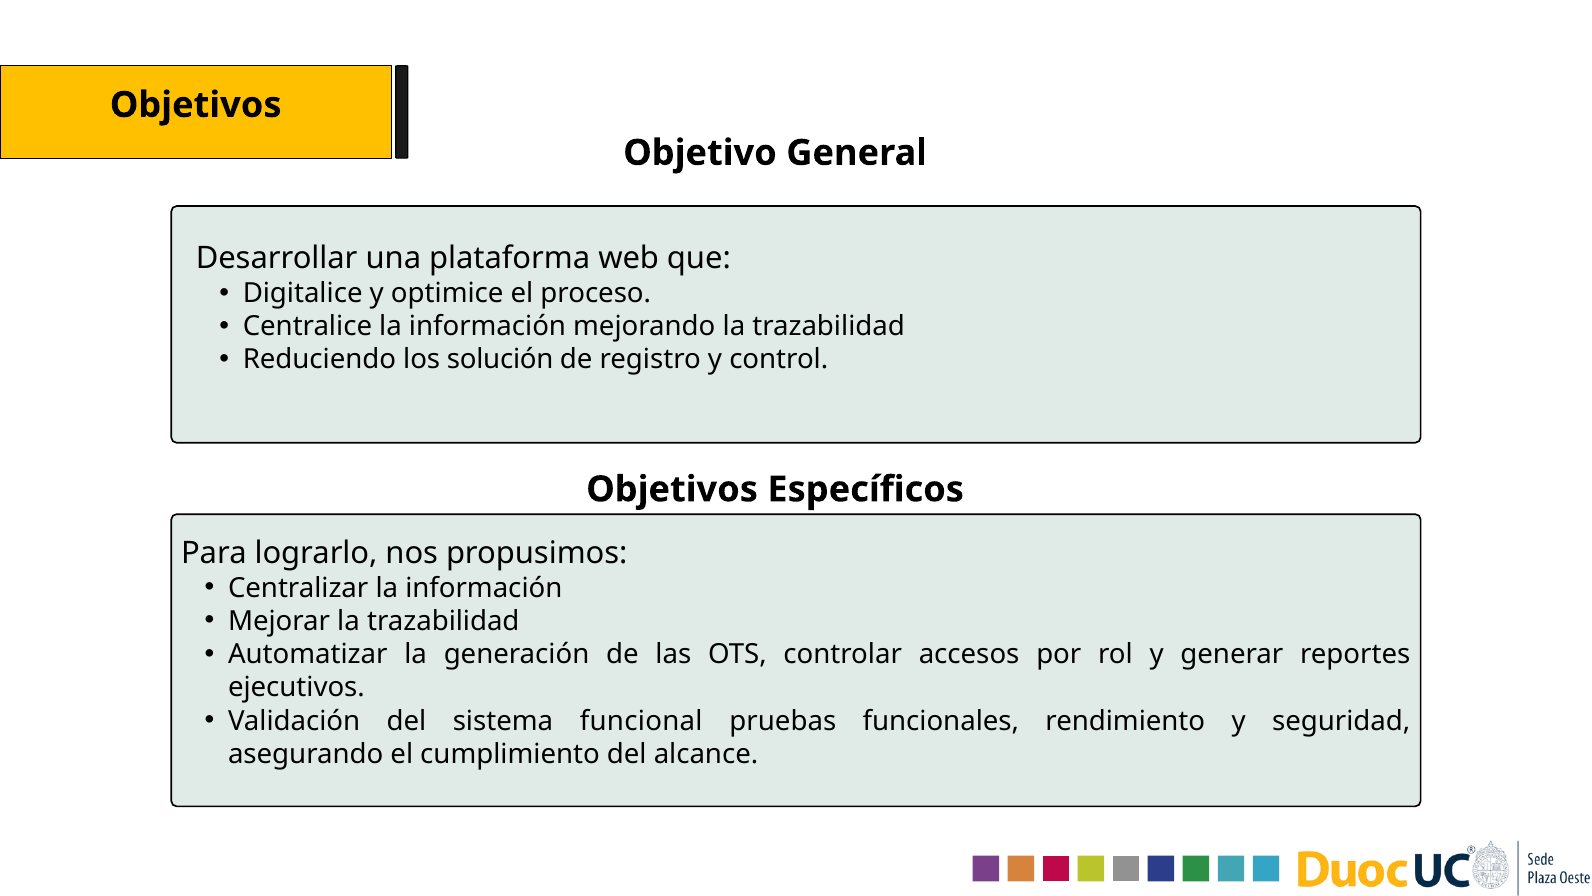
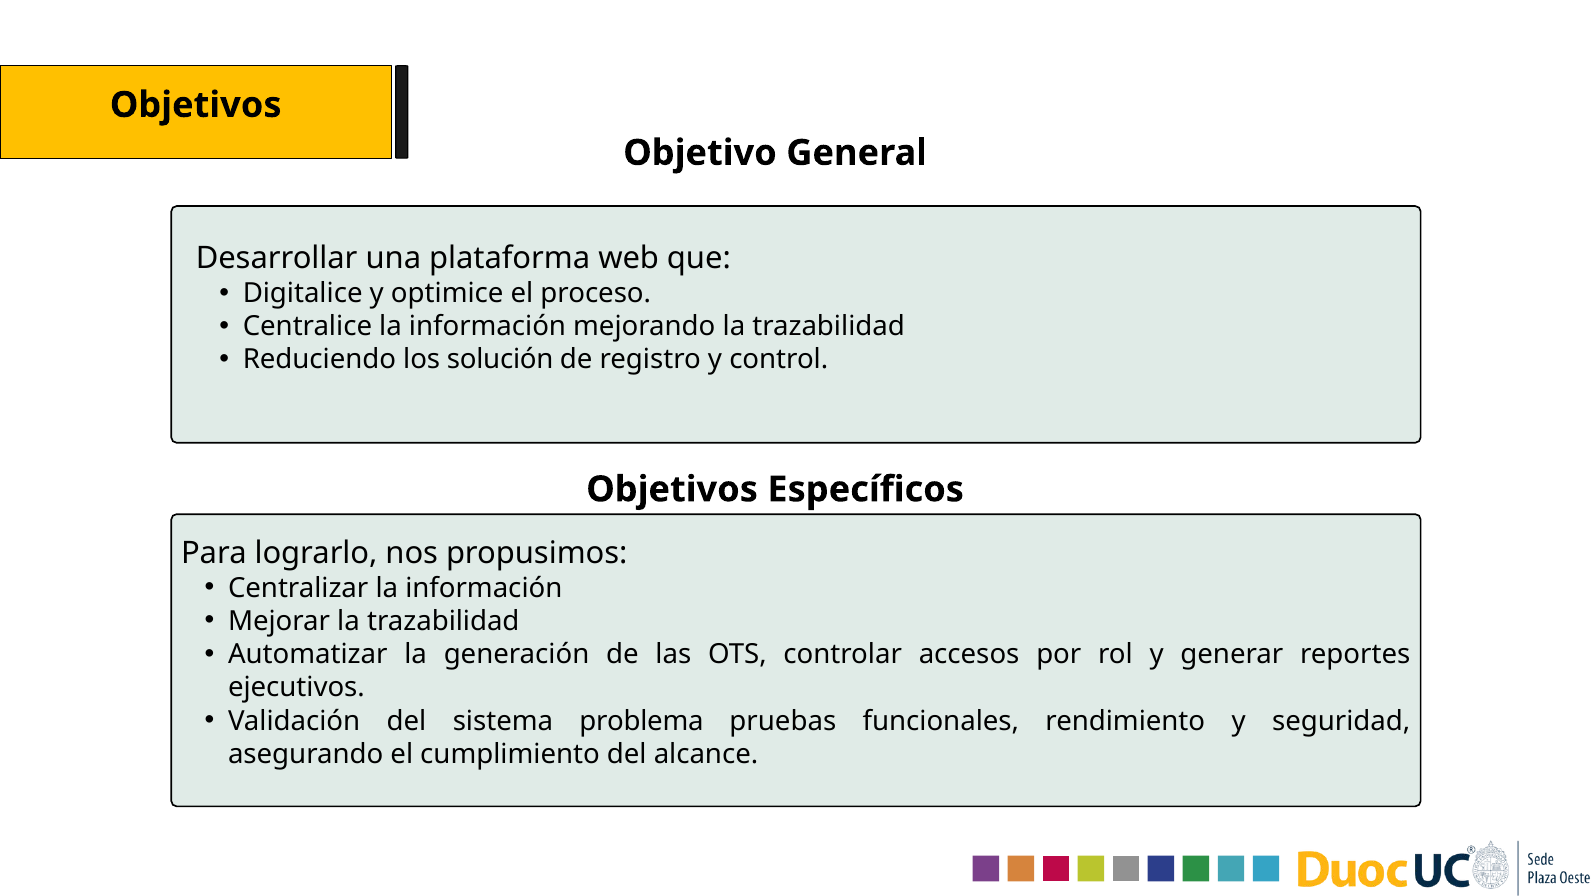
funcional: funcional -> problema
